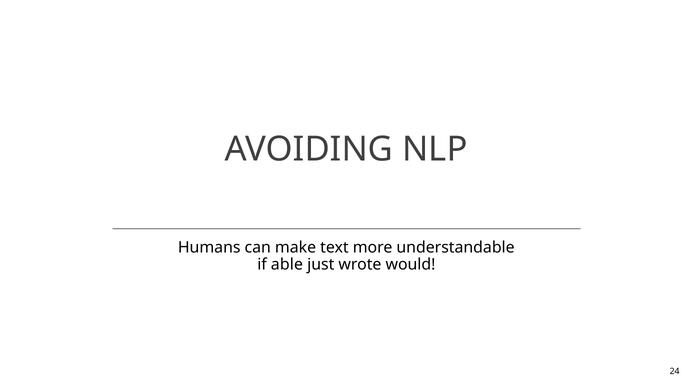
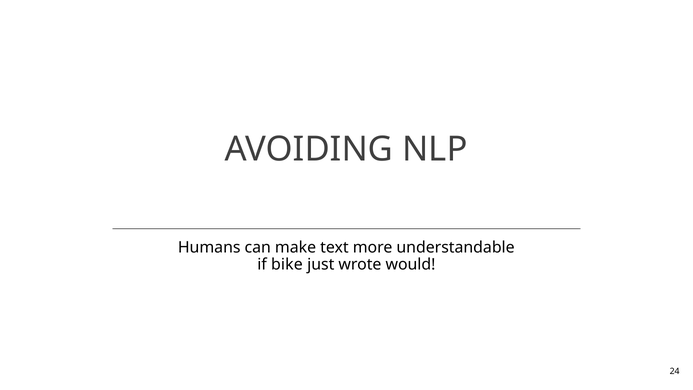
able: able -> bike
